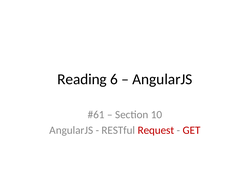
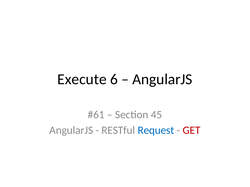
Reading: Reading -> Execute
10: 10 -> 45
Request colour: red -> blue
